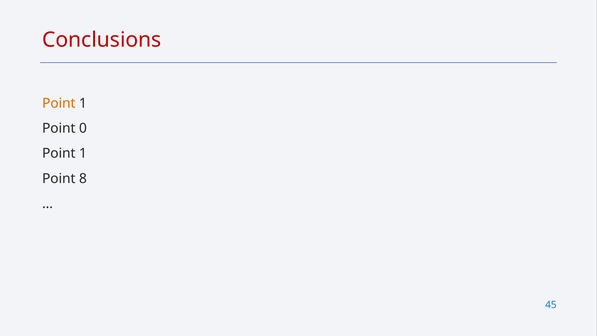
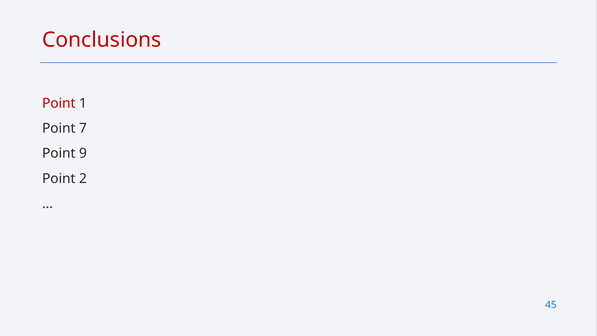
Point at (59, 103) colour: orange -> red
0: 0 -> 7
1 at (83, 153): 1 -> 9
8: 8 -> 2
